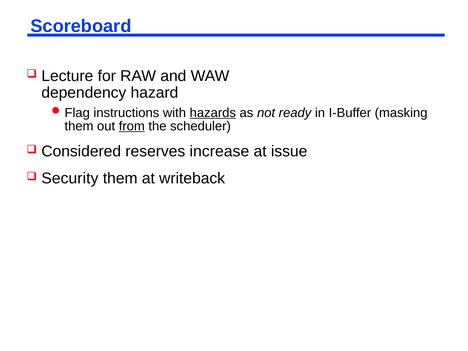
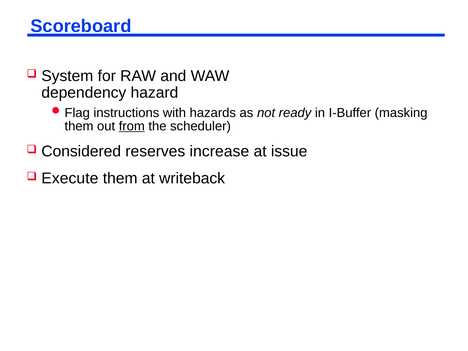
Lecture: Lecture -> System
hazards underline: present -> none
Security: Security -> Execute
